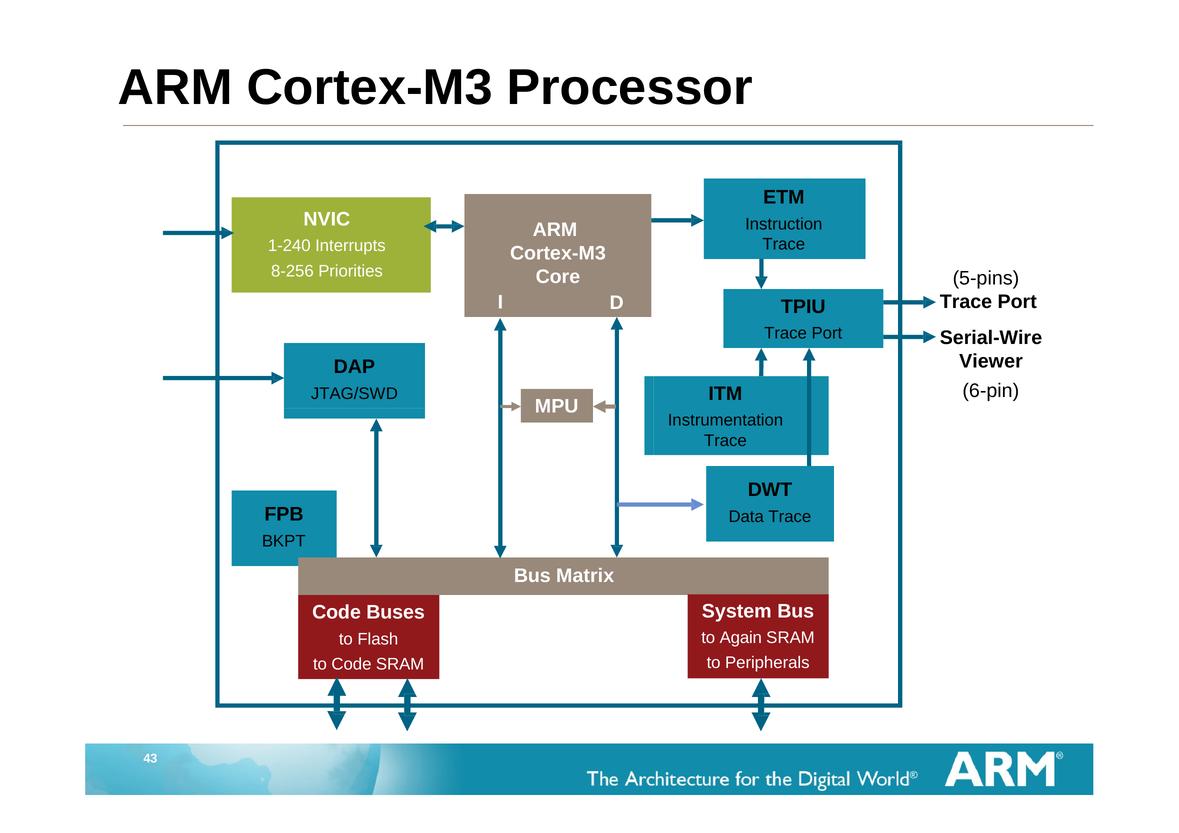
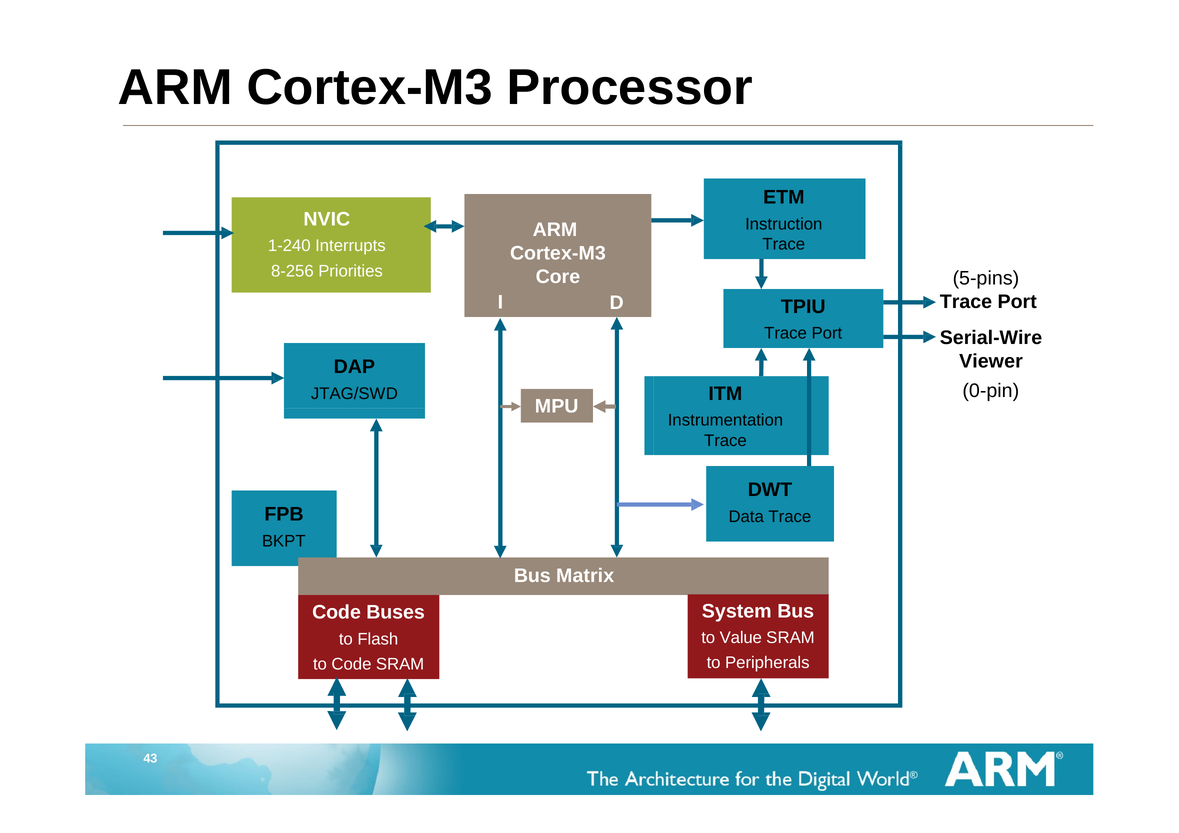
6-pin: 6-pin -> 0-pin
Again: Again -> Value
